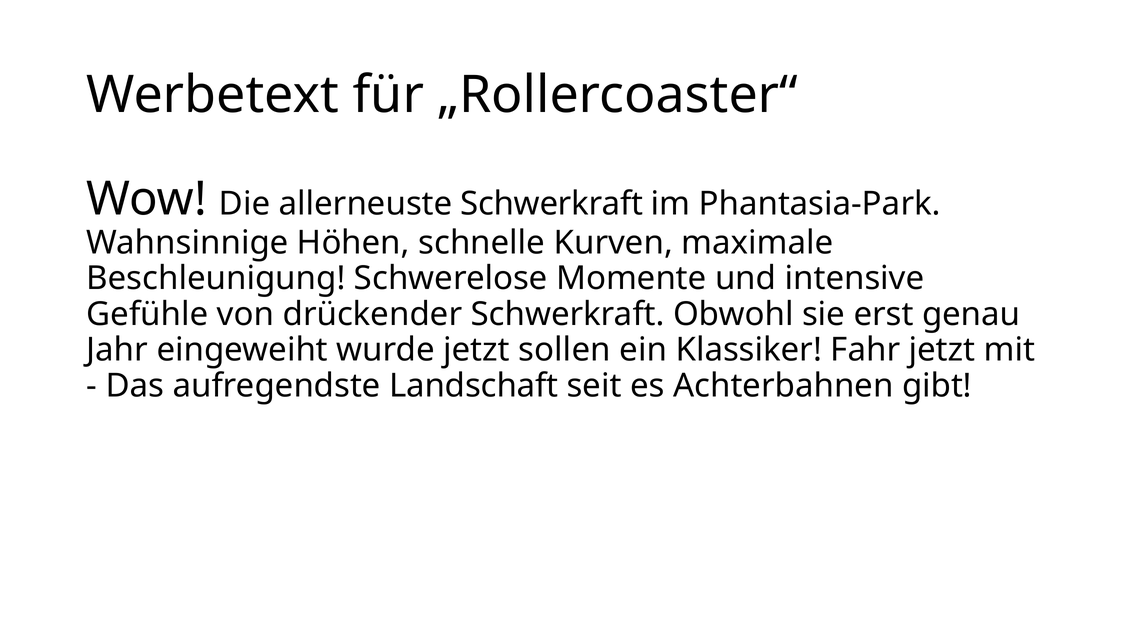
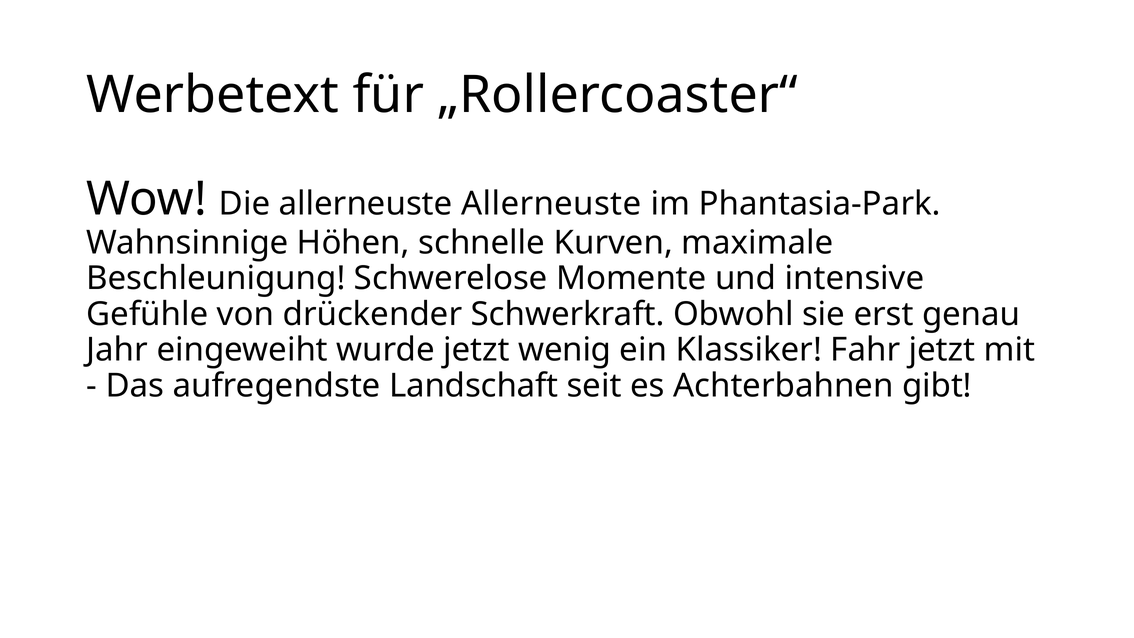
allerneuste Schwerkraft: Schwerkraft -> Allerneuste
sollen: sollen -> wenig
